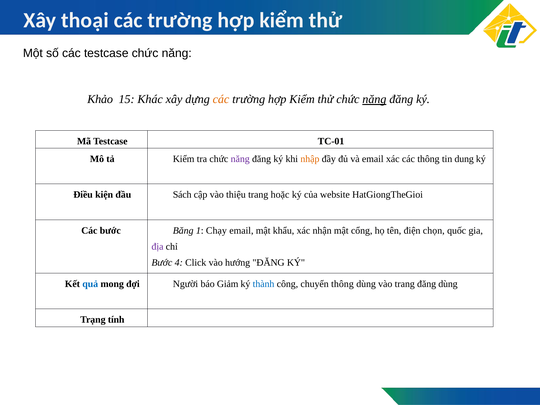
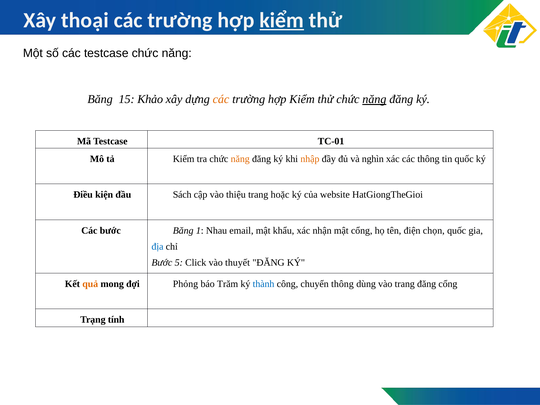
kiểm at (282, 20) underline: none -> present
Khảo at (100, 99): Khảo -> Băng
Khác: Khác -> Khảo
năng at (240, 159) colour: purple -> orange
và email: email -> nghìn
tin dung: dung -> quốc
Chạy: Chạy -> Nhau
địa colour: purple -> blue
4: 4 -> 5
hướng: hướng -> thuyết
quả colour: blue -> orange
Người: Người -> Phỏng
Giảm: Giảm -> Trăm
đăng dùng: dùng -> cổng
